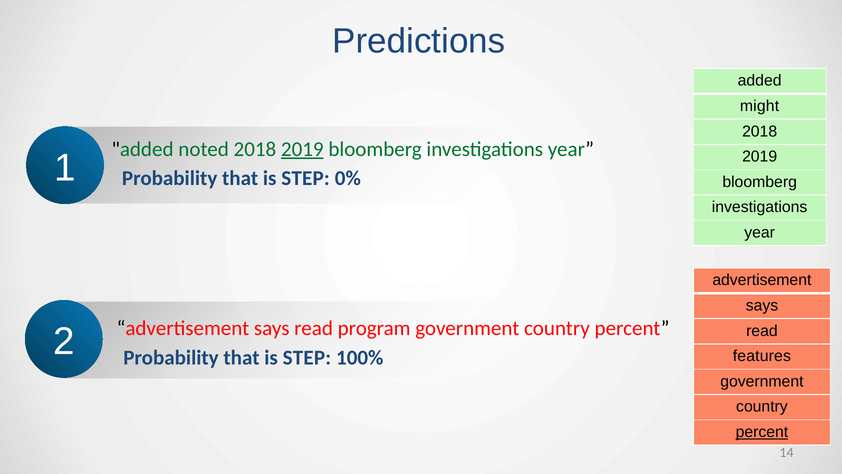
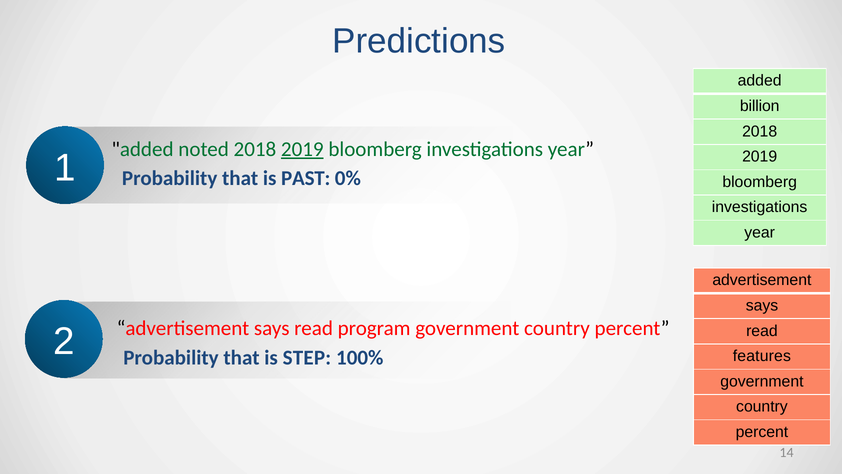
might: might -> billion
STEP at (306, 178): STEP -> PAST
percent at (762, 432) underline: present -> none
